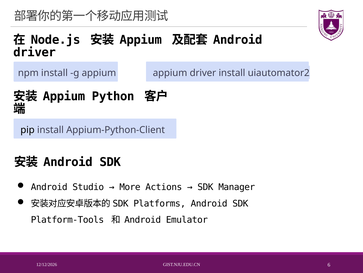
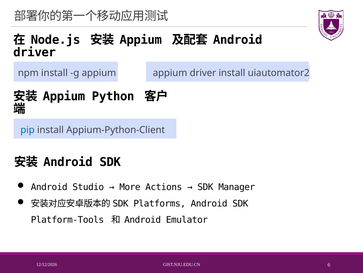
pip colour: black -> blue
